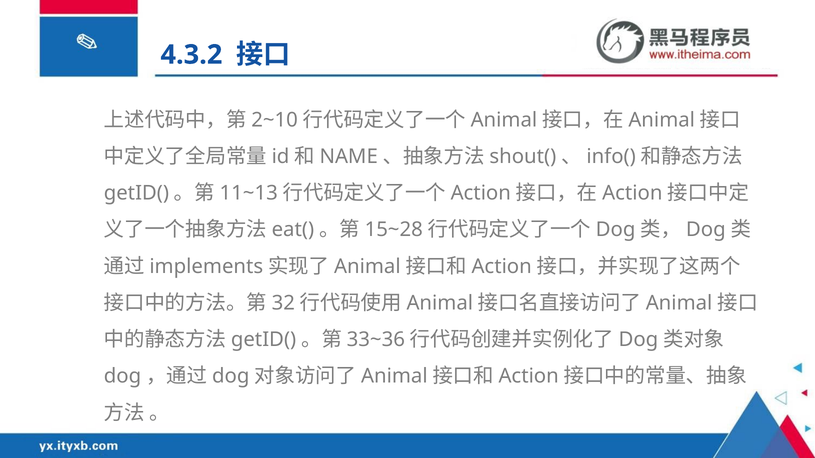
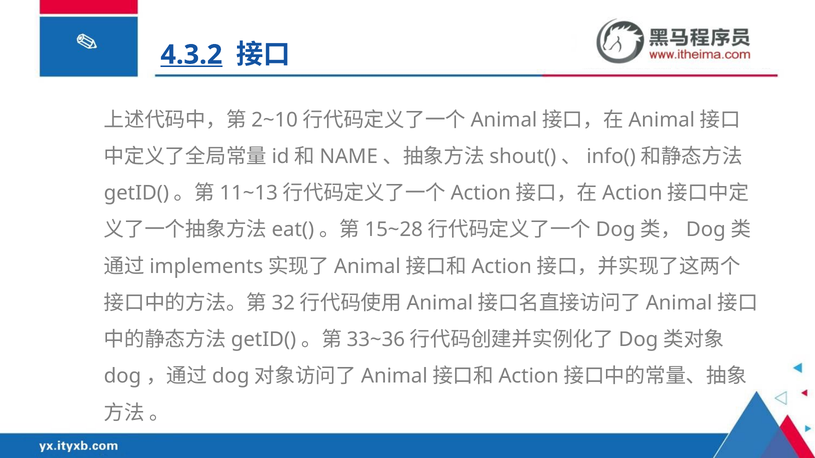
4.3.2 underline: none -> present
